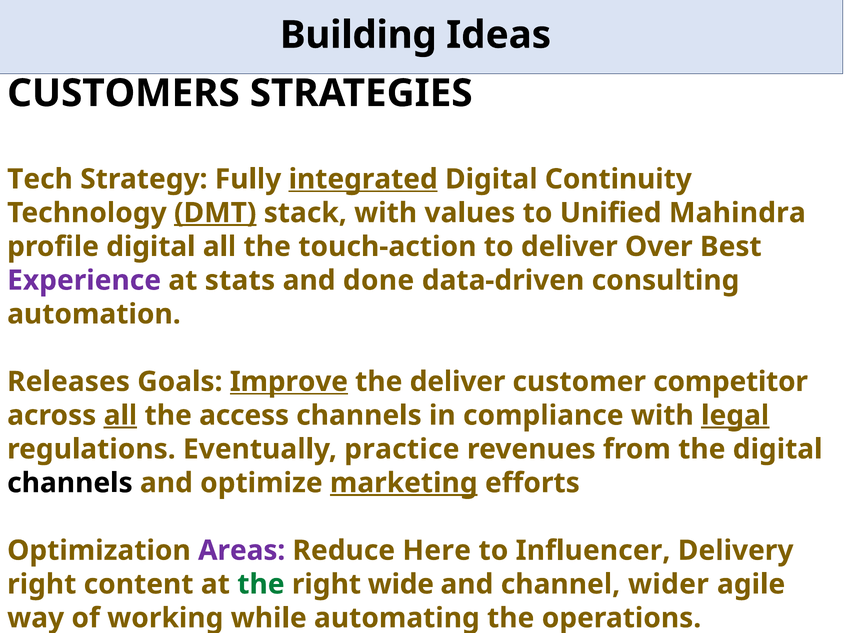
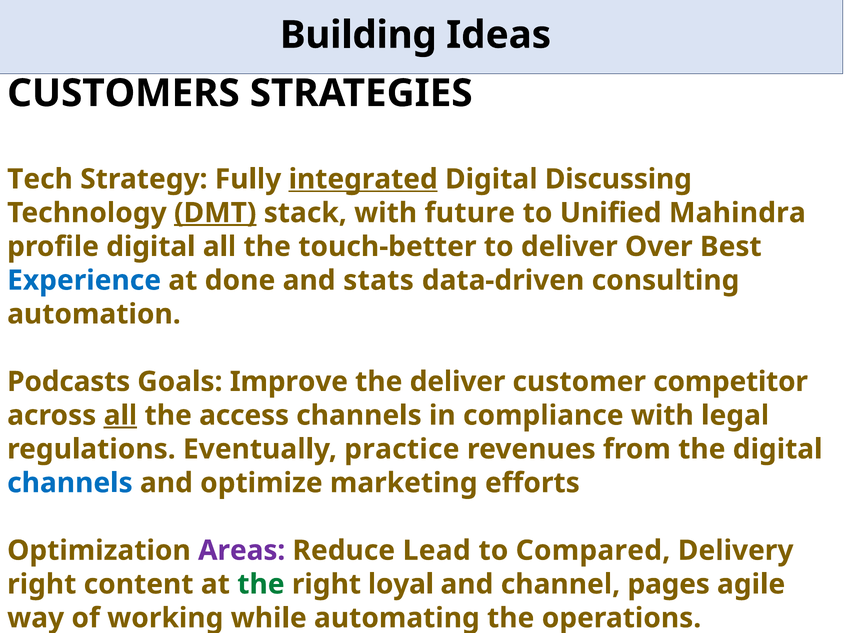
Continuity: Continuity -> Discussing
values: values -> future
touch-action: touch-action -> touch-better
Experience colour: purple -> blue
stats: stats -> done
done: done -> stats
Releases: Releases -> Podcasts
Improve underline: present -> none
legal underline: present -> none
channels at (70, 483) colour: black -> blue
marketing underline: present -> none
Here: Here -> Lead
Influencer: Influencer -> Compared
wide: wide -> loyal
wider: wider -> pages
